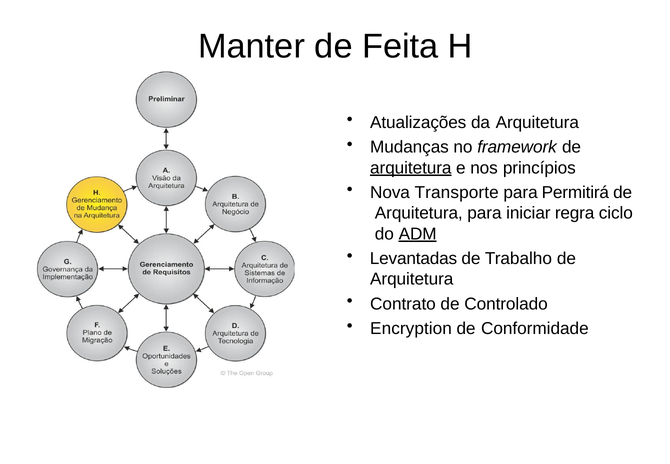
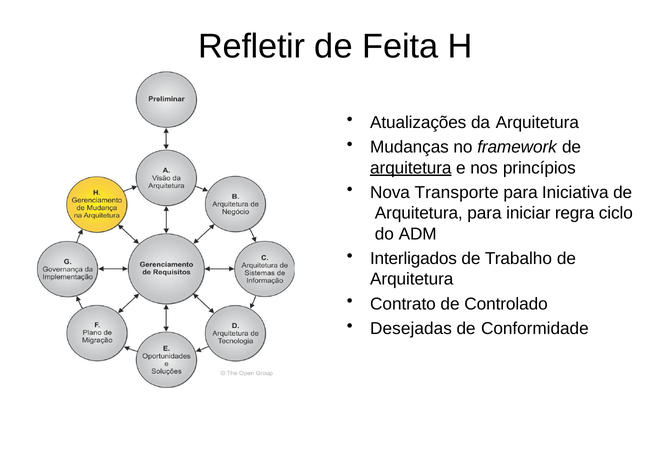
Manter: Manter -> Refletir
Permitirá: Permitirá -> Iniciativa
ADM underline: present -> none
Levantadas: Levantadas -> Interligados
Encryption: Encryption -> Desejadas
